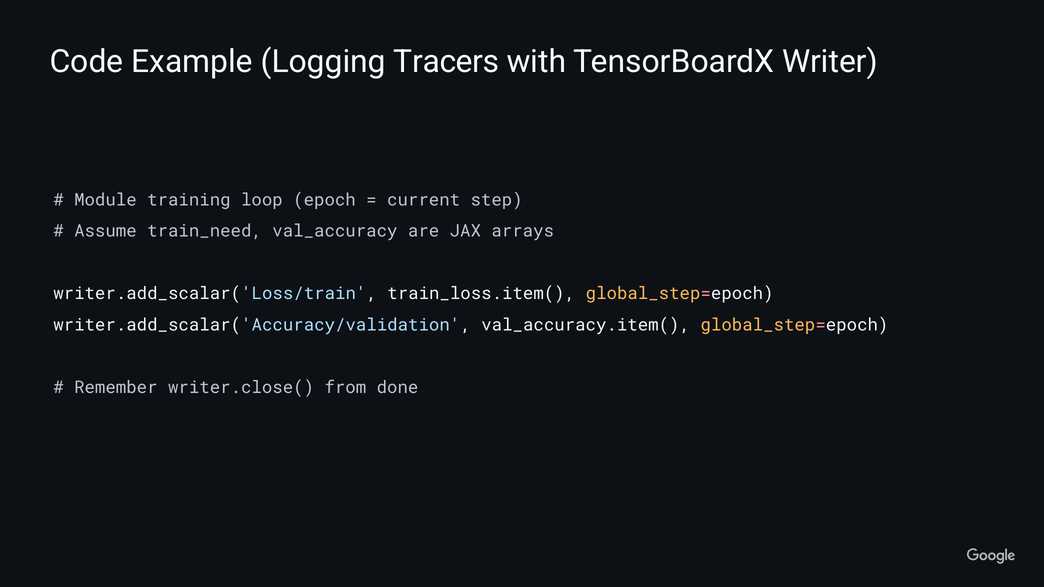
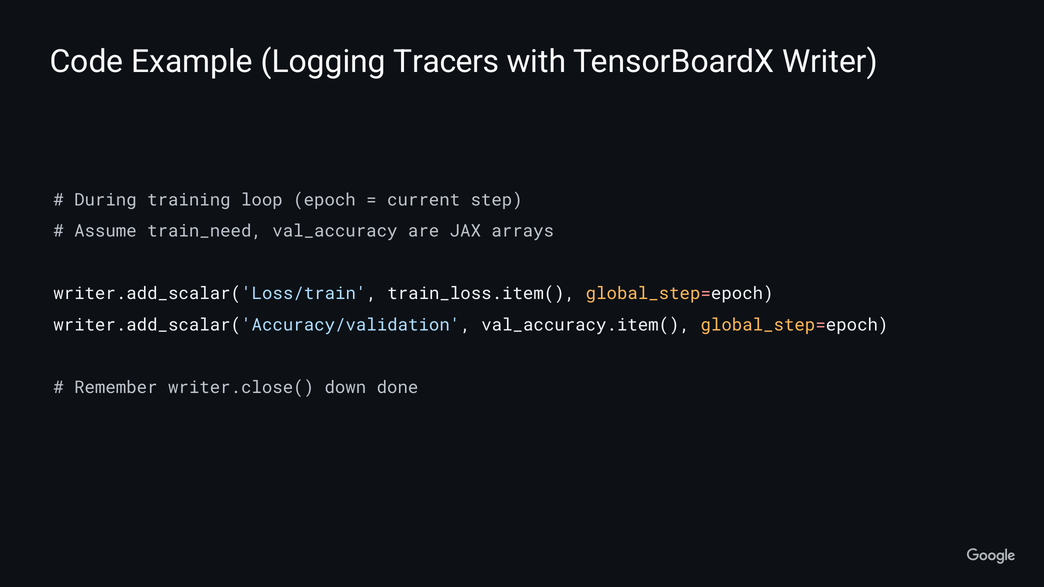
Module: Module -> During
from: from -> down
